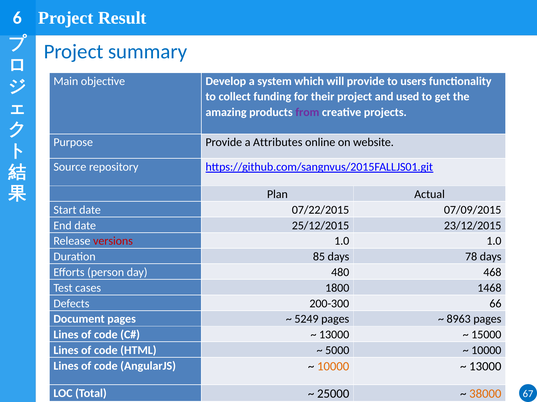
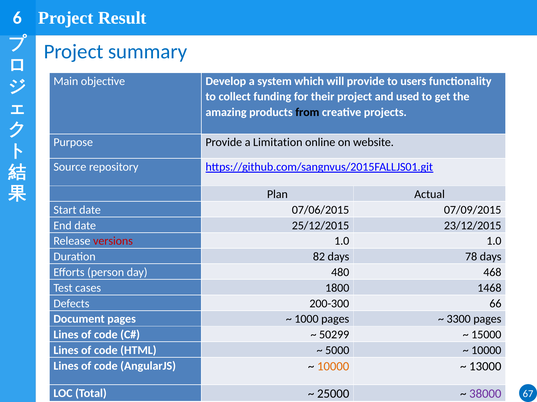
from colour: purple -> black
Attributes: Attributes -> Limitation
07/22/2015: 07/22/2015 -> 07/06/2015
85: 85 -> 82
5249: 5249 -> 1000
8963: 8963 -> 3300
13000 at (334, 335): 13000 -> 50299
38000 colour: orange -> purple
